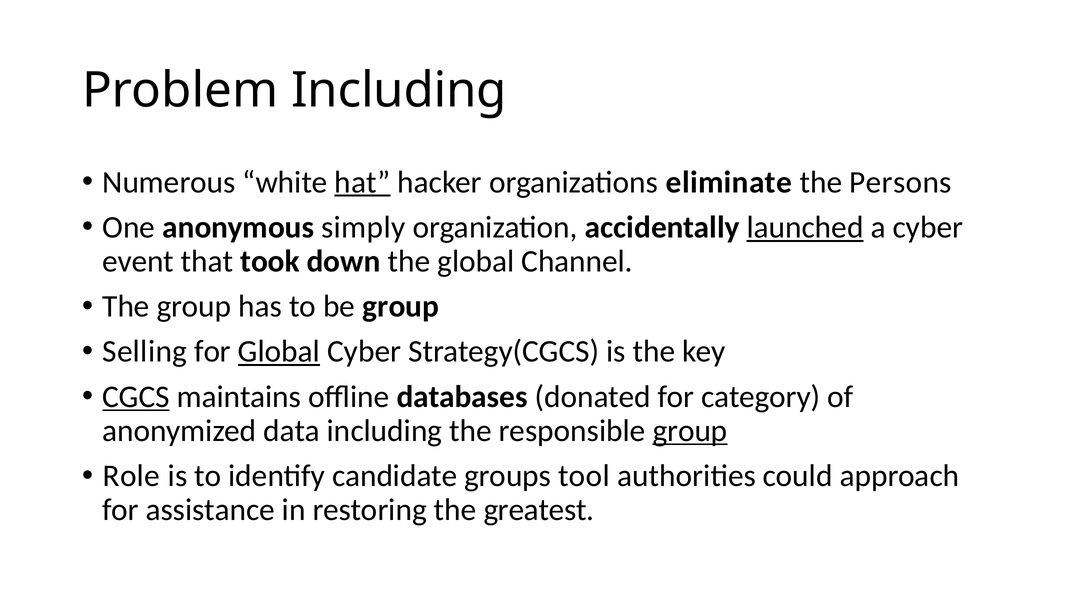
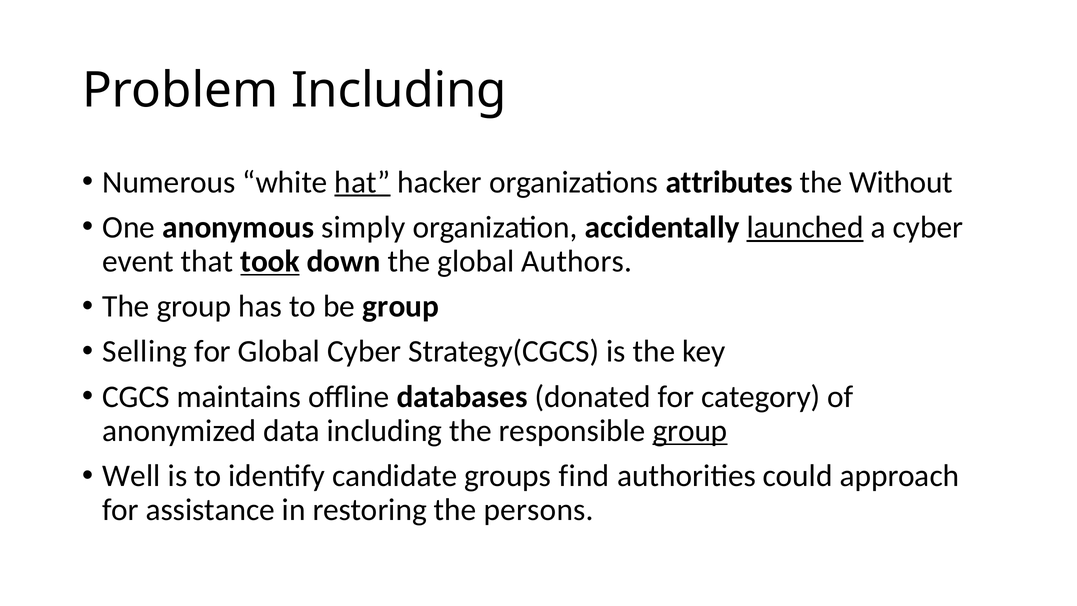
eliminate: eliminate -> attributes
Persons: Persons -> Without
took underline: none -> present
Channel: Channel -> Authors
Global at (279, 351) underline: present -> none
CGCS underline: present -> none
Role: Role -> Well
tool: tool -> find
greatest: greatest -> persons
